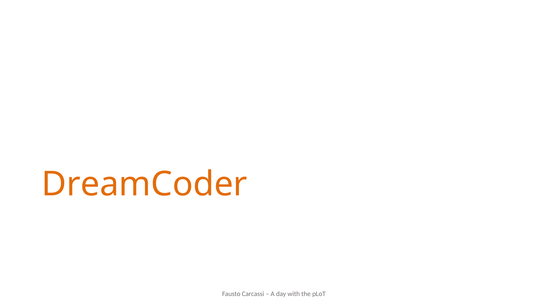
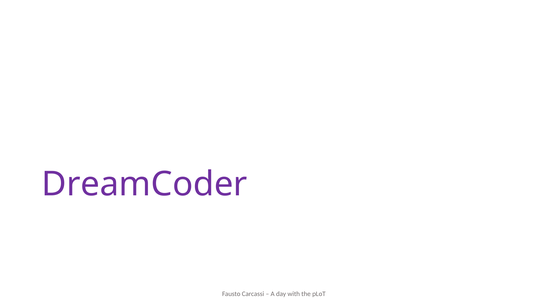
DreamCoder colour: orange -> purple
